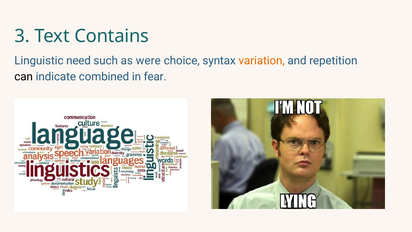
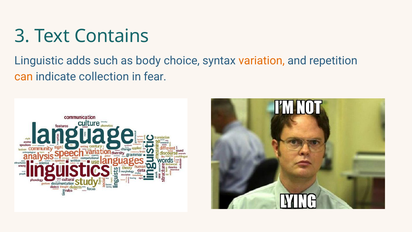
need: need -> adds
were: were -> body
can colour: black -> orange
combined: combined -> collection
